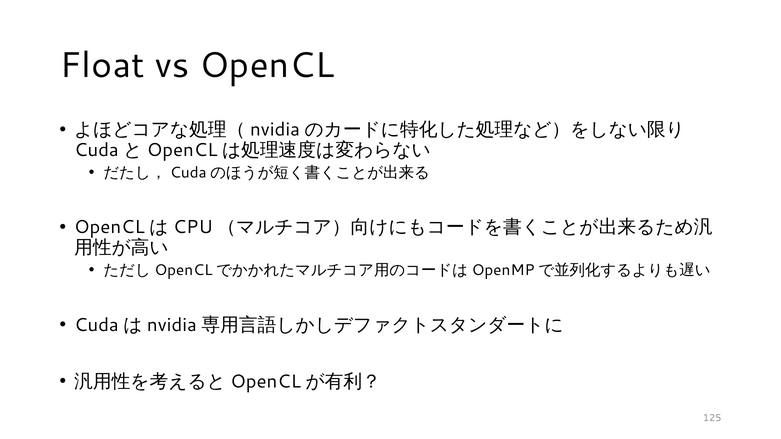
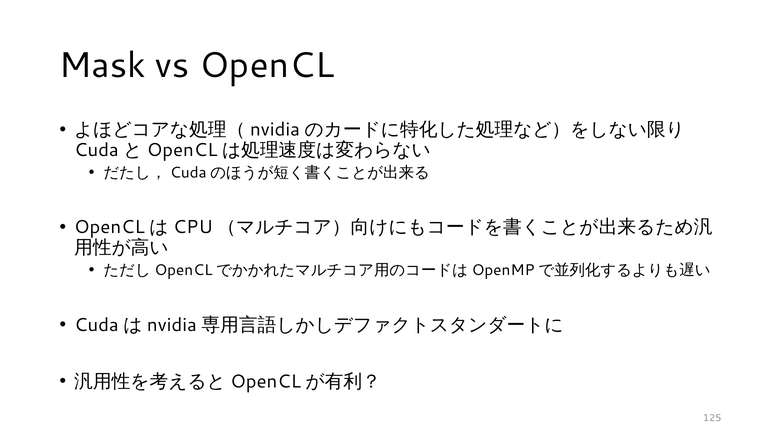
Float: Float -> Mask
